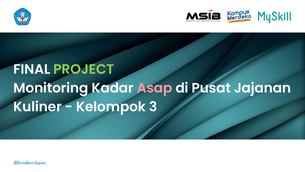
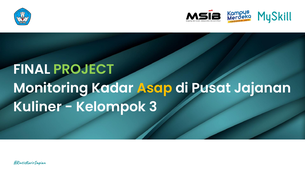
Asap colour: pink -> yellow
